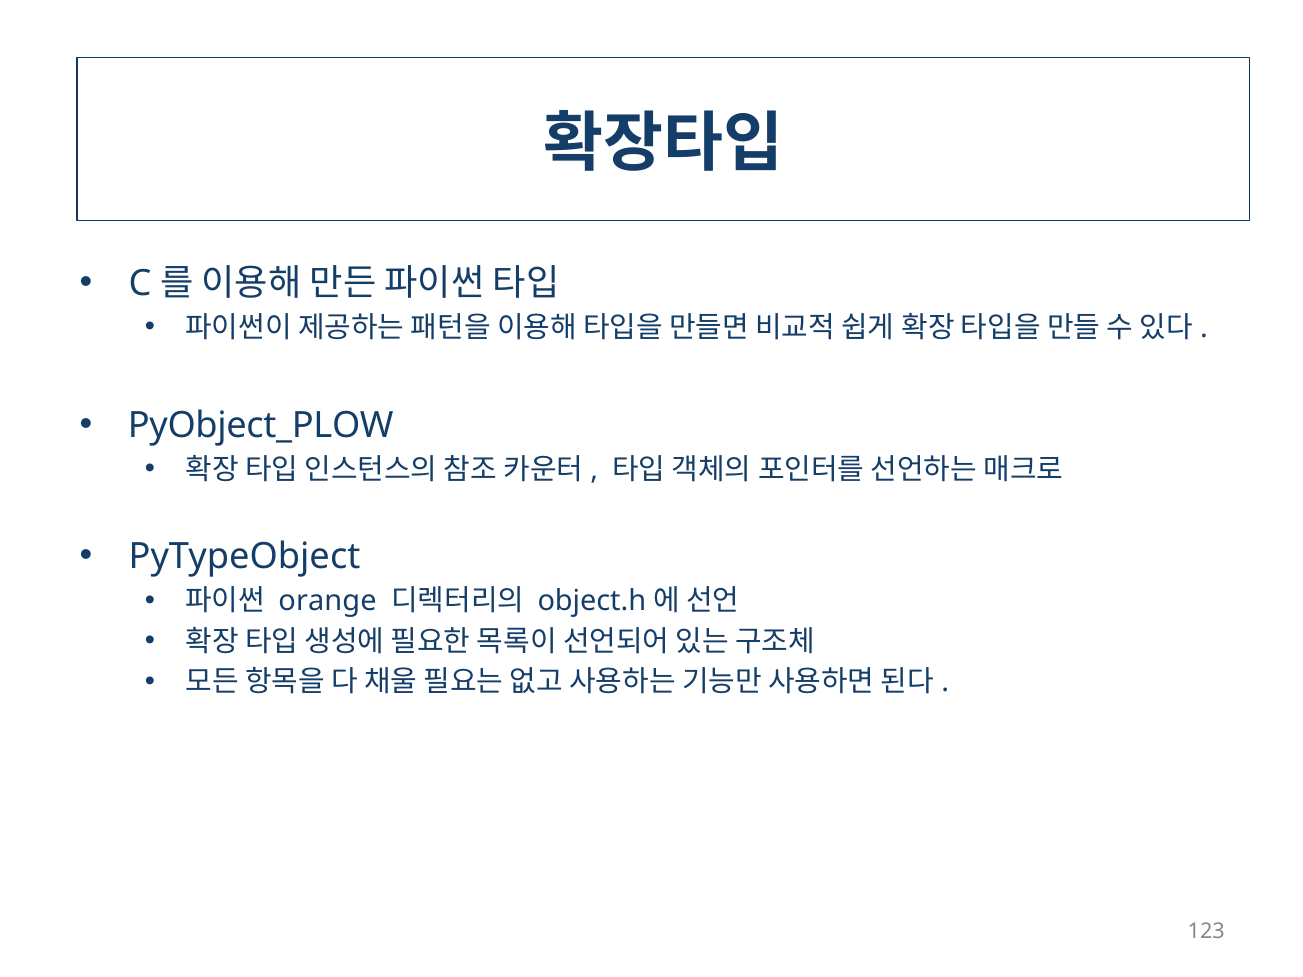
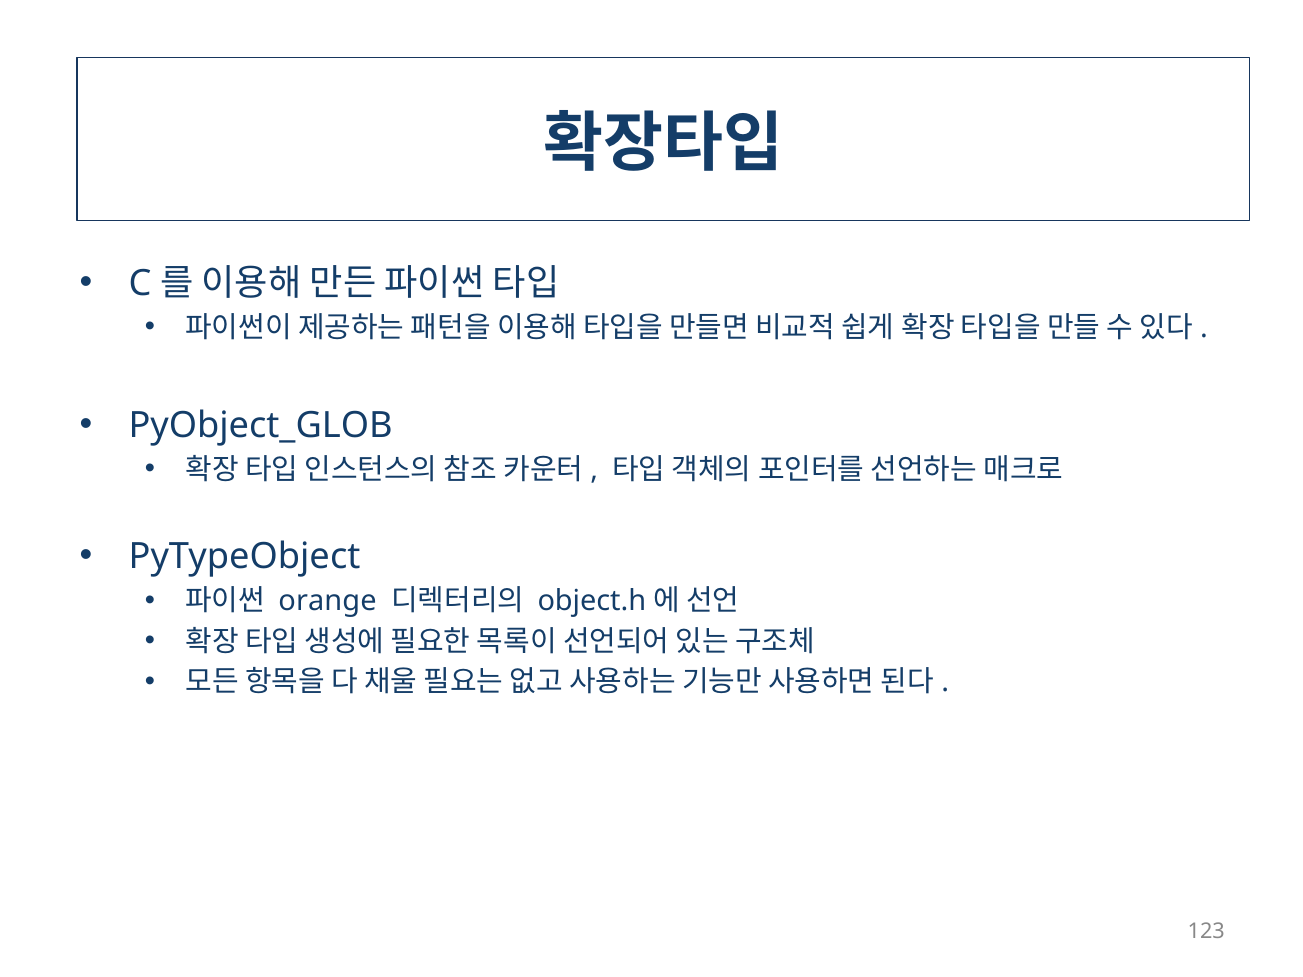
PyObject_PLOW: PyObject_PLOW -> PyObject_GLOB
